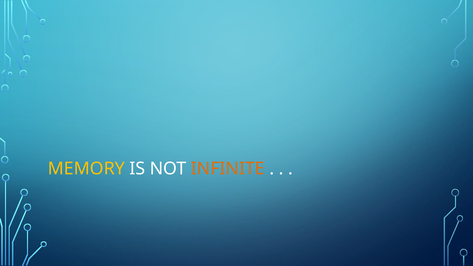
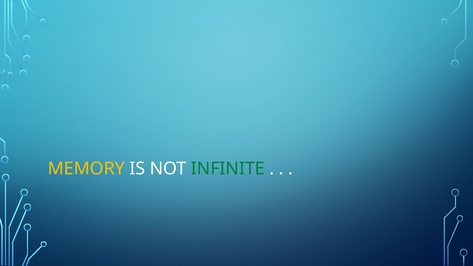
INFINITE colour: orange -> green
